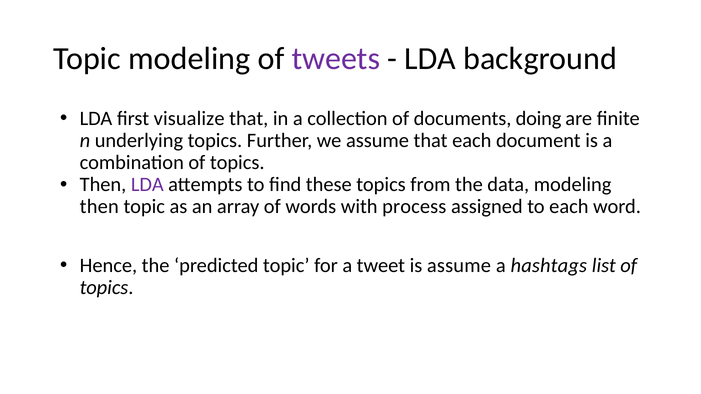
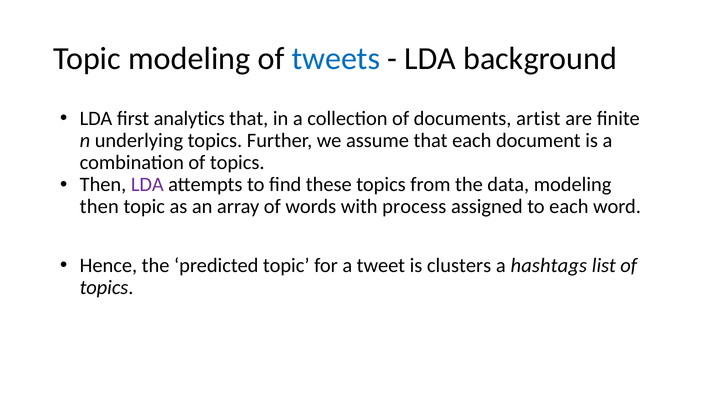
tweets colour: purple -> blue
visualize: visualize -> analytics
doing: doing -> artist
is assume: assume -> clusters
